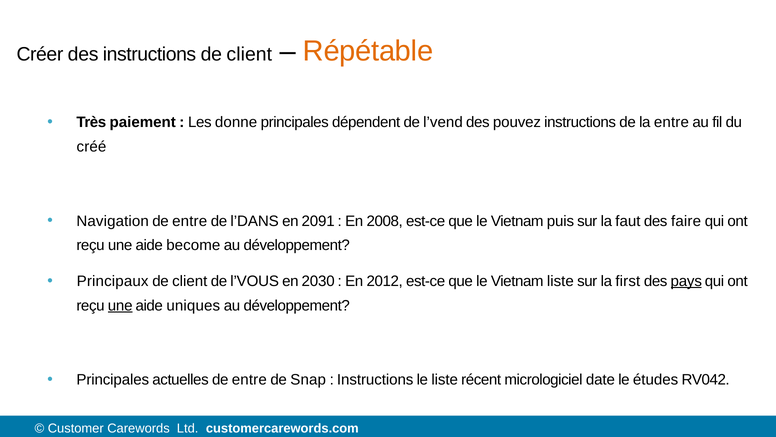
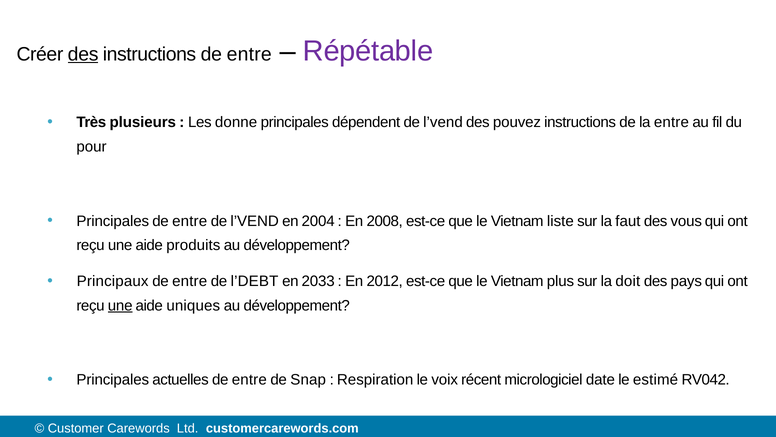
des at (83, 54) underline: none -> present
instructions de client: client -> entre
Répétable colour: orange -> purple
paiement: paiement -> plusieurs
créé: créé -> pour
Navigation at (113, 221): Navigation -> Principales
l’DANS at (255, 221): l’DANS -> l’VEND
2091: 2091 -> 2004
puis: puis -> liste
faire: faire -> vous
become: become -> produits
client at (190, 281): client -> entre
l’VOUS: l’VOUS -> l’DEBT
2030: 2030 -> 2033
Vietnam liste: liste -> plus
first: first -> doit
pays underline: present -> none
Instructions at (375, 379): Instructions -> Respiration
le liste: liste -> voix
études: études -> estimé
